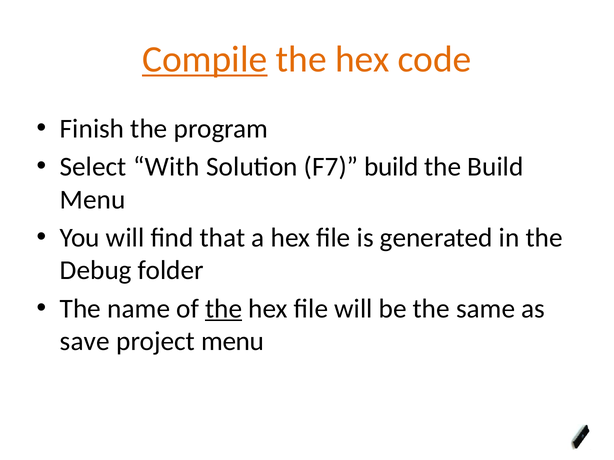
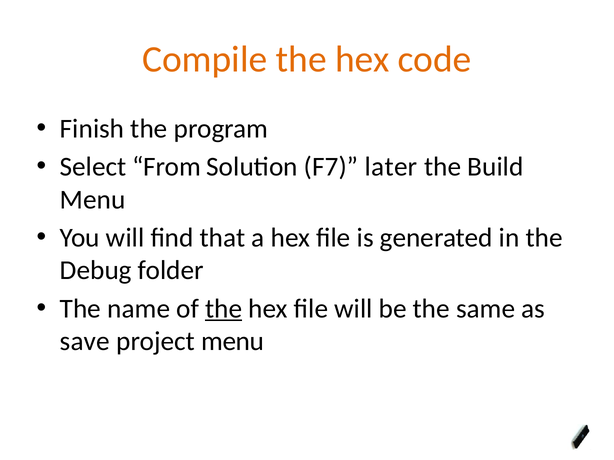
Compile underline: present -> none
With: With -> From
F7 build: build -> later
